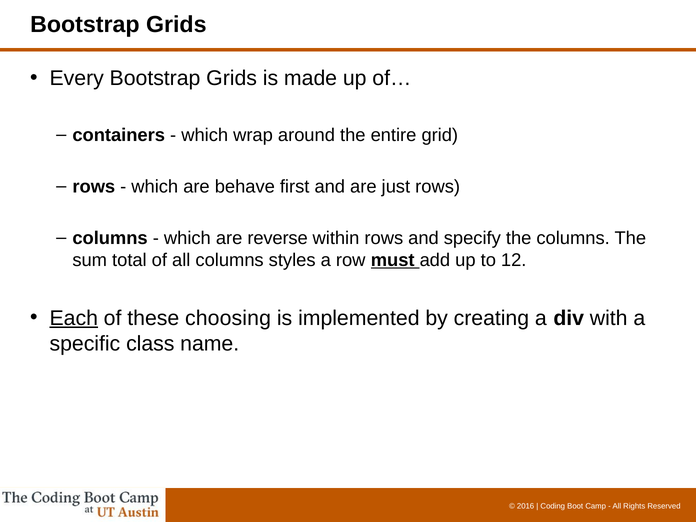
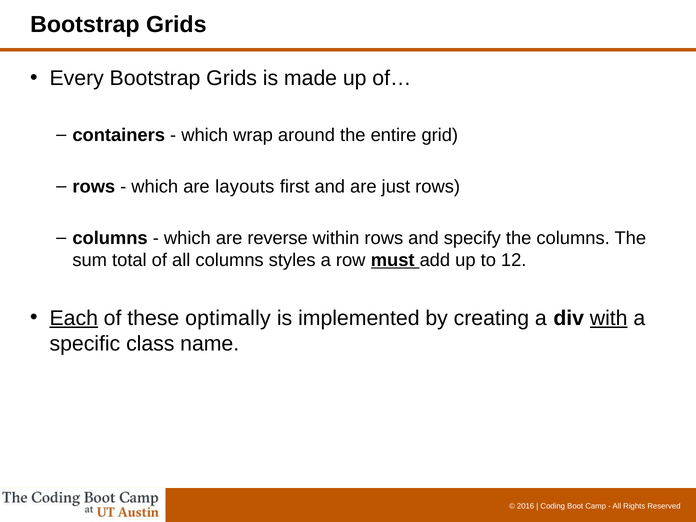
behave: behave -> layouts
choosing: choosing -> optimally
with underline: none -> present
